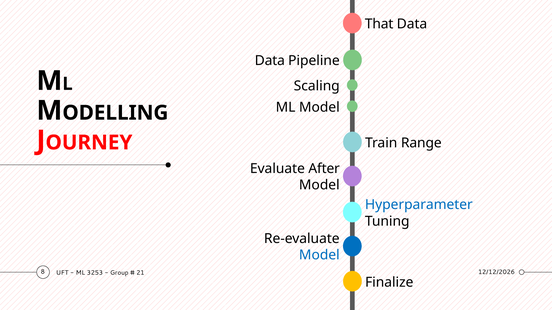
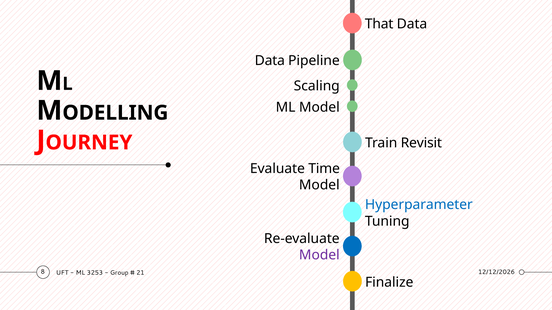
Range: Range -> Revisit
After: After -> Time
Model at (319, 255) colour: blue -> purple
